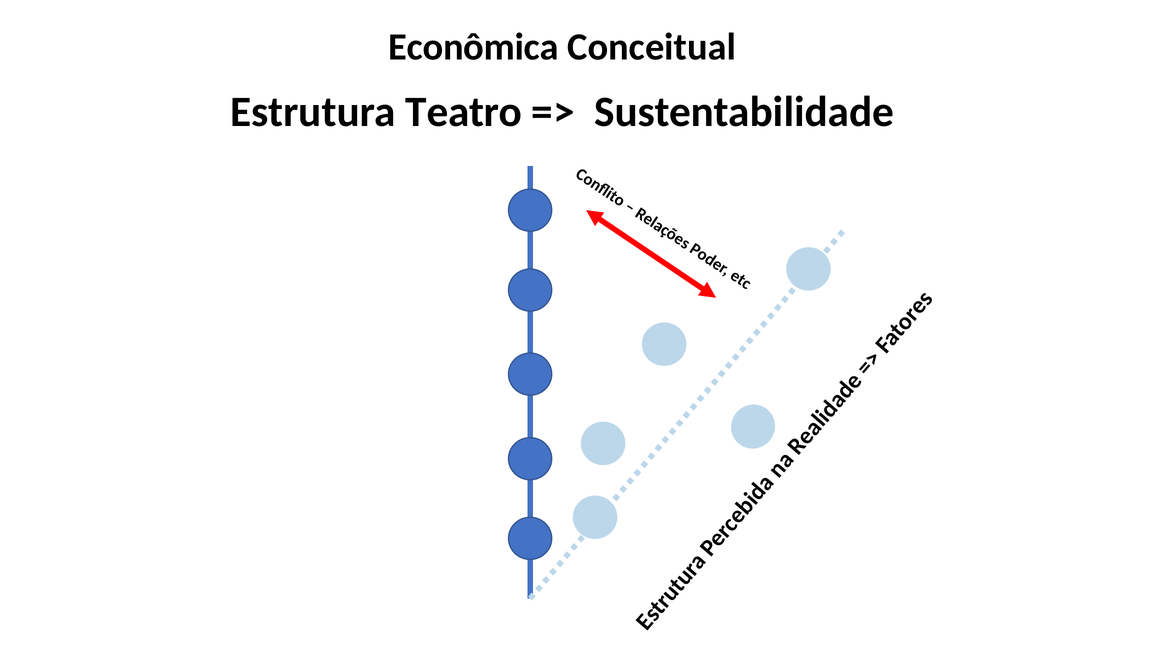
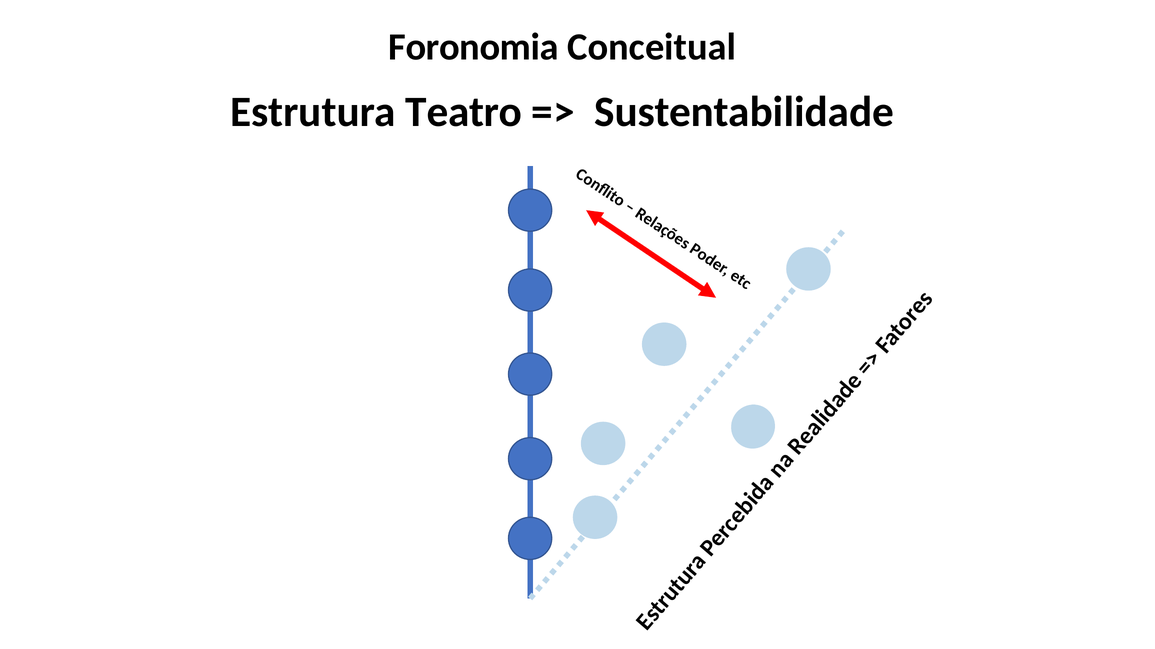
Econômica: Econômica -> Foronomia
